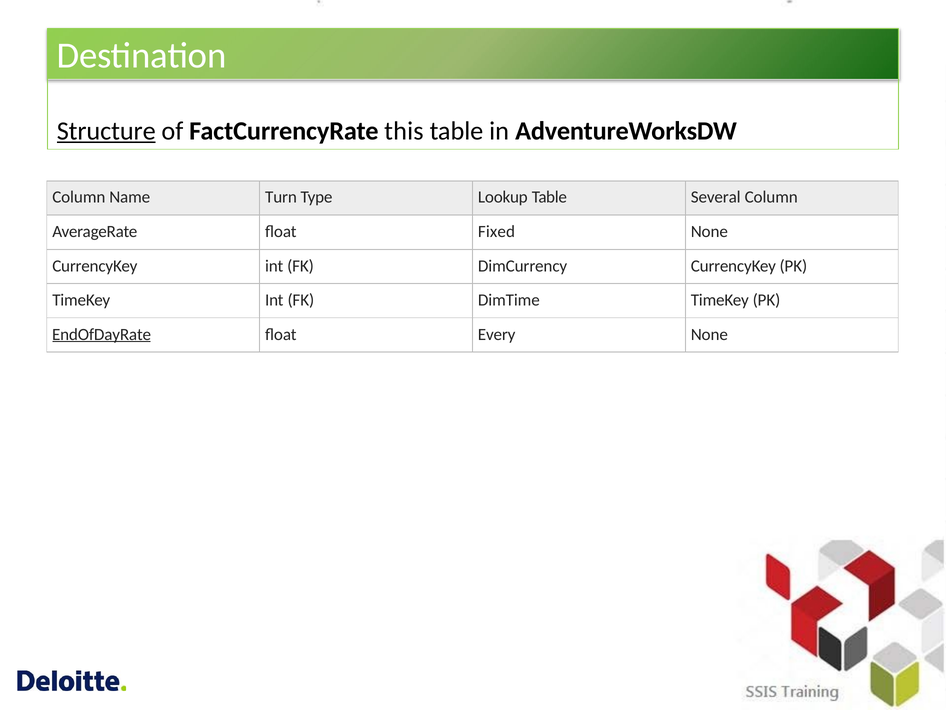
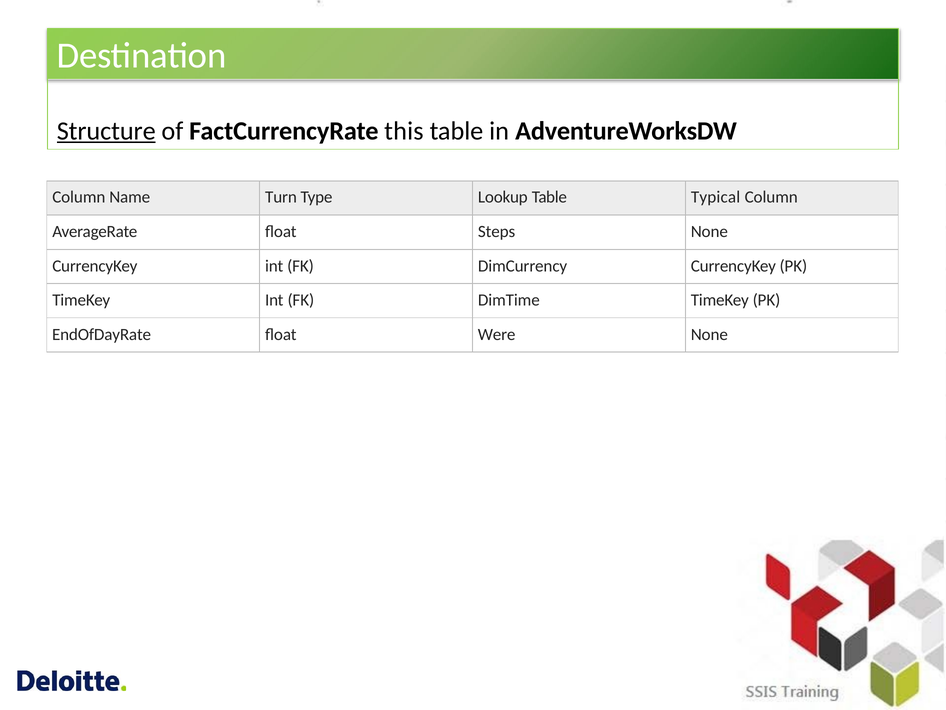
Several: Several -> Typical
Fixed: Fixed -> Steps
EndOfDayRate underline: present -> none
Every: Every -> Were
